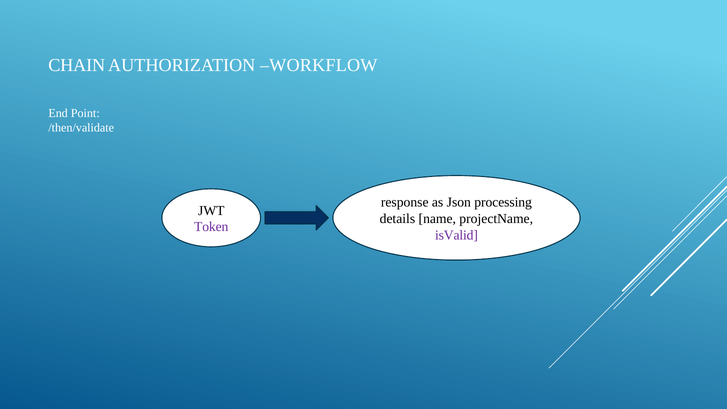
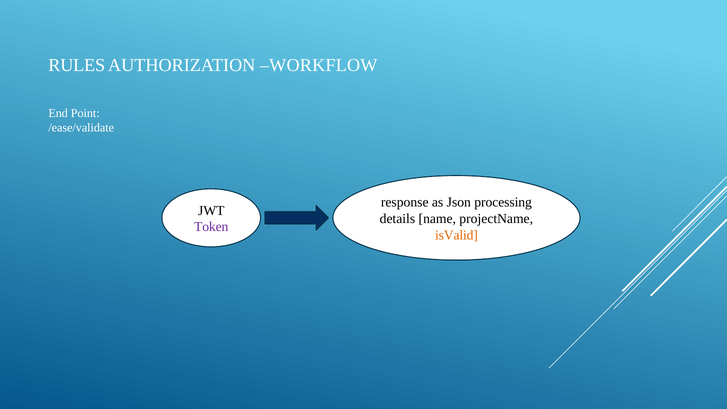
CHAIN: CHAIN -> RULES
/then/validate: /then/validate -> /ease/validate
isValid colour: purple -> orange
